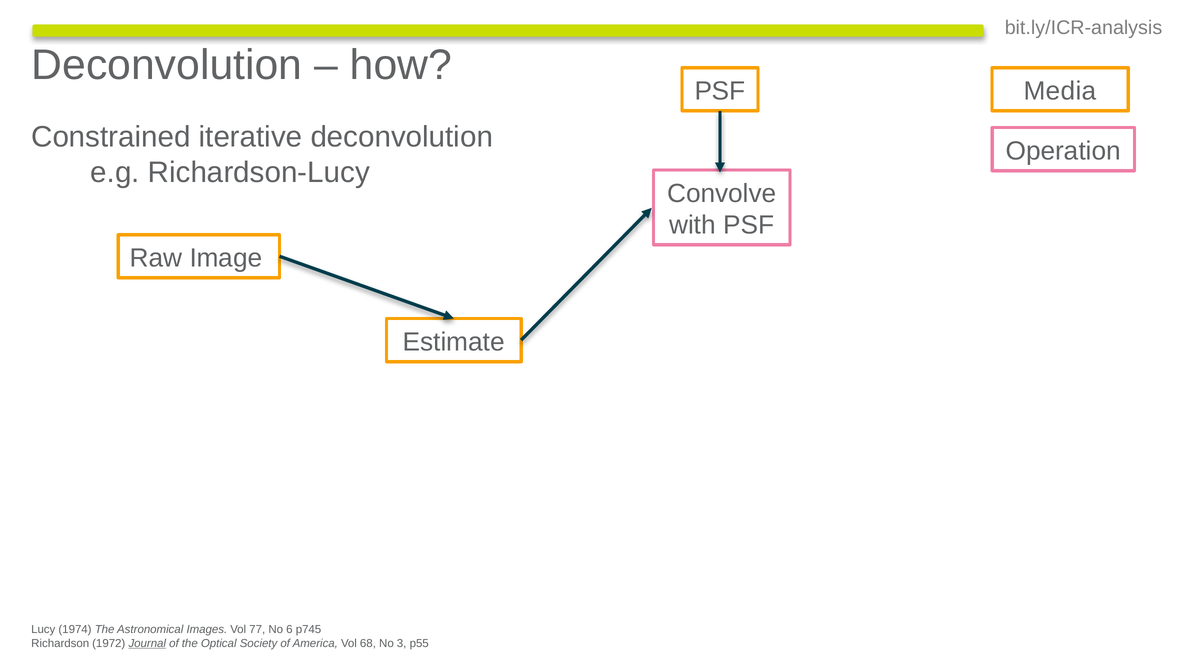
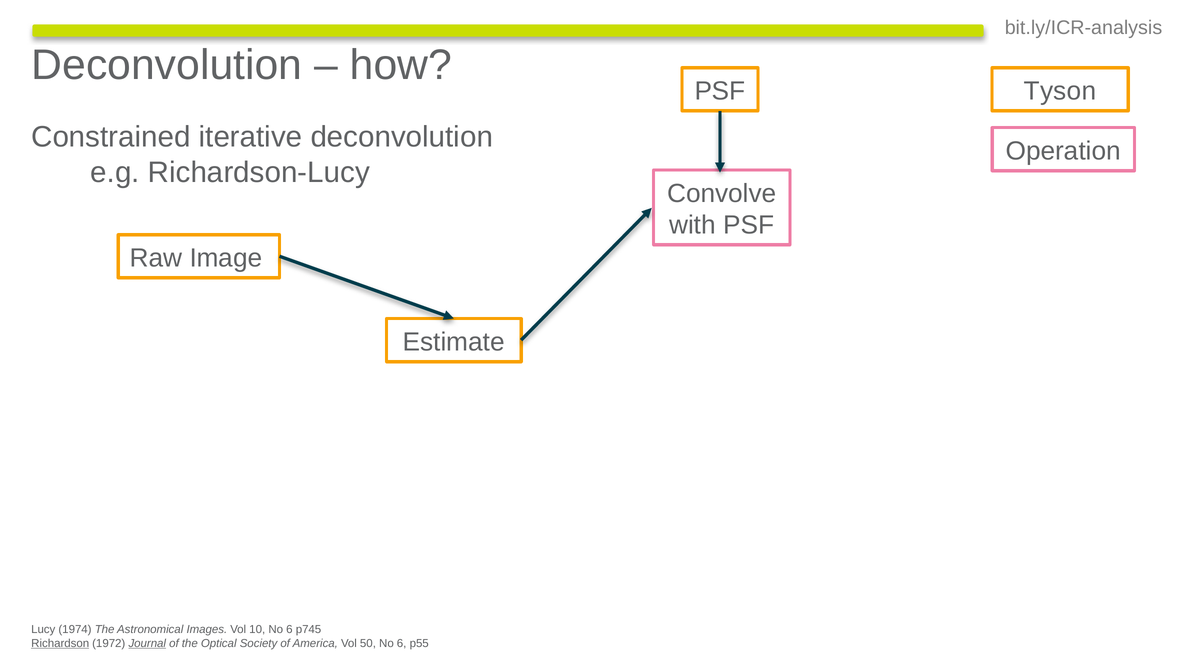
Media: Media -> Tyson
77: 77 -> 10
Richardson underline: none -> present
68: 68 -> 50
3 at (402, 643): 3 -> 6
